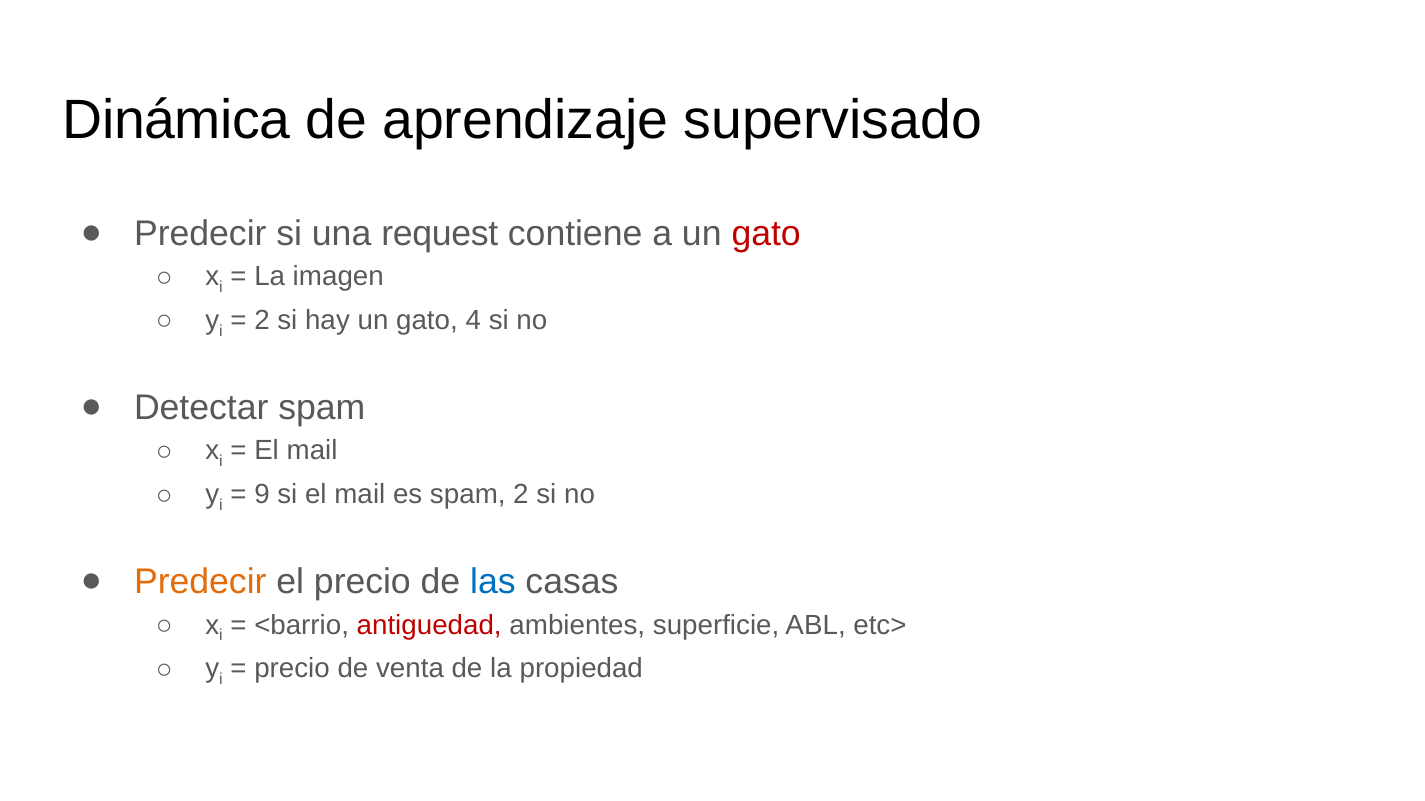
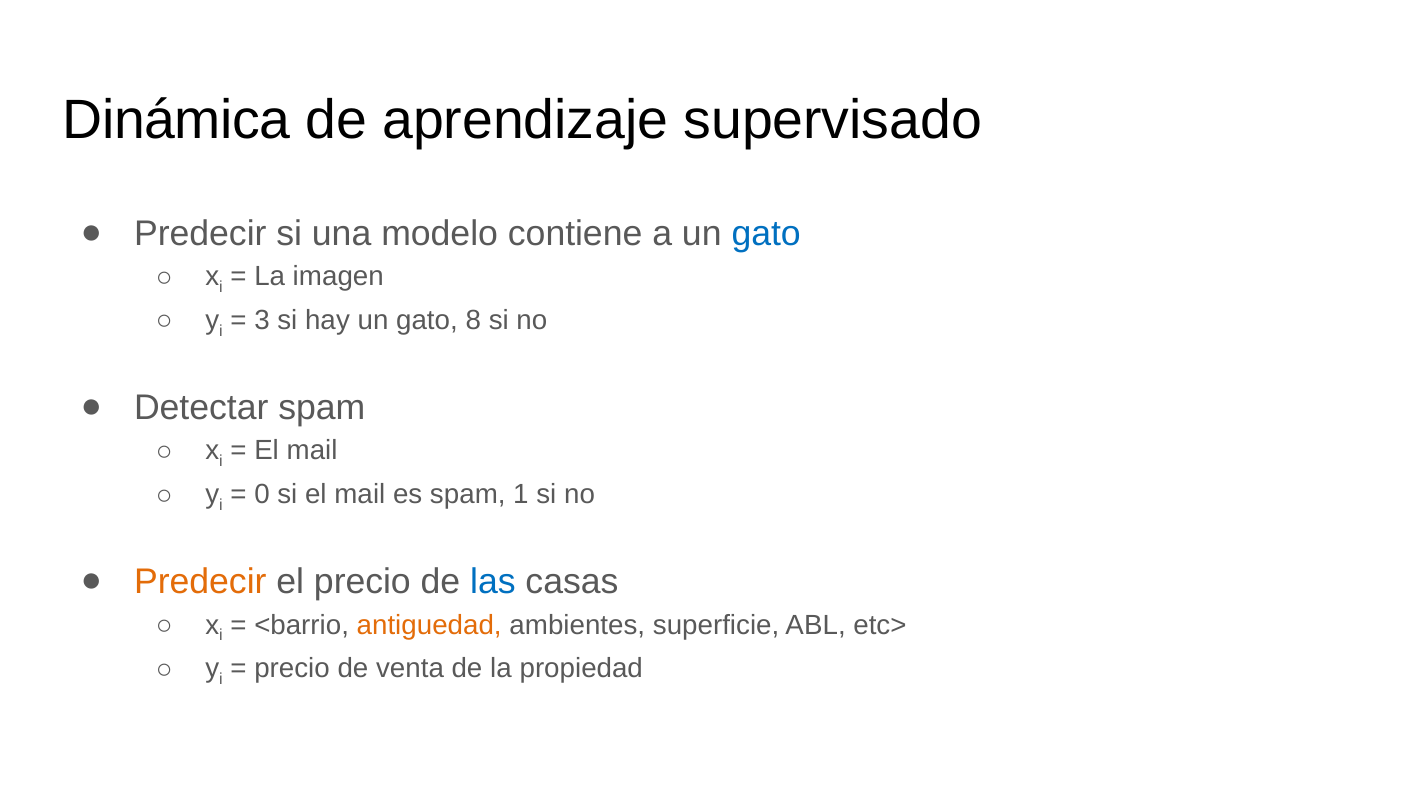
request: request -> modelo
gato at (766, 234) colour: red -> blue
2 at (262, 320): 2 -> 3
4: 4 -> 8
9: 9 -> 0
spam 2: 2 -> 1
antiguedad colour: red -> orange
